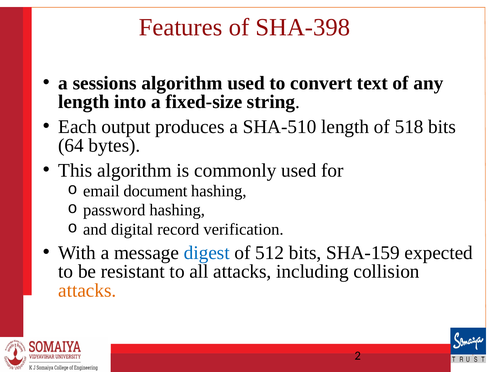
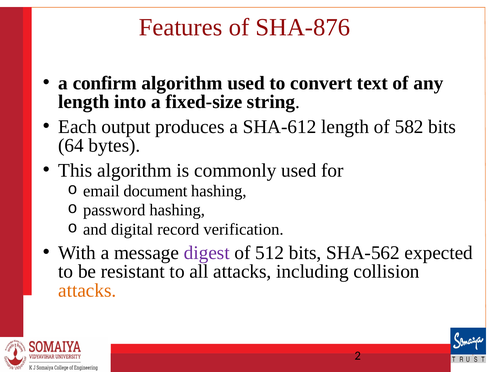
SHA-398: SHA-398 -> SHA-876
sessions: sessions -> confirm
SHA-510: SHA-510 -> SHA-612
518: 518 -> 582
digest colour: blue -> purple
SHA-159: SHA-159 -> SHA-562
